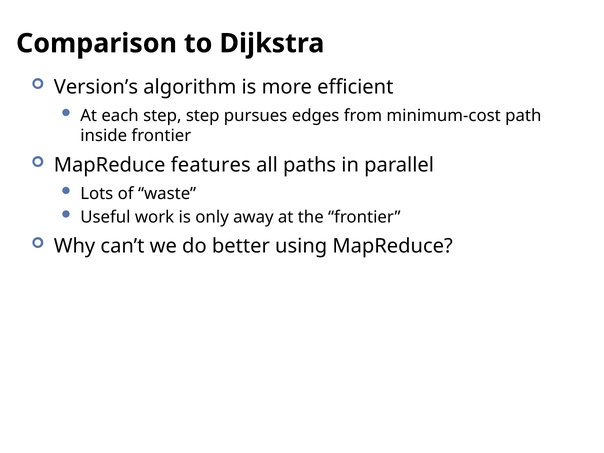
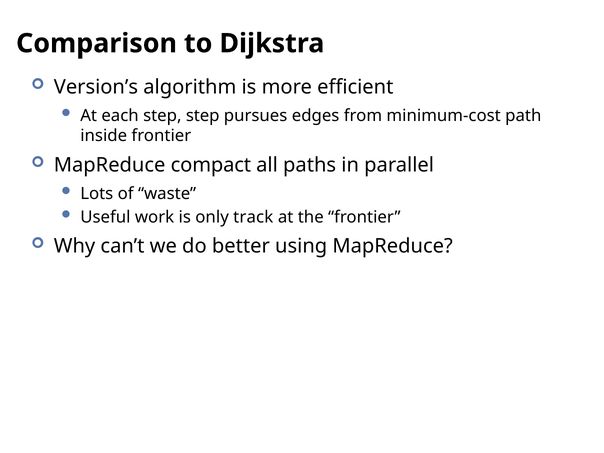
features: features -> compact
away: away -> track
